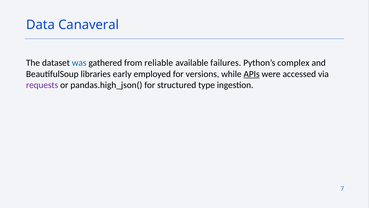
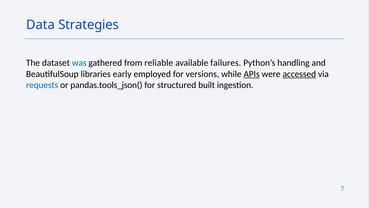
Canaveral: Canaveral -> Strategies
complex: complex -> handling
accessed underline: none -> present
requests colour: purple -> blue
pandas.high_json(: pandas.high_json( -> pandas.tools_json(
type: type -> built
